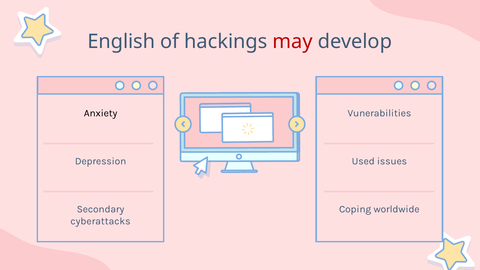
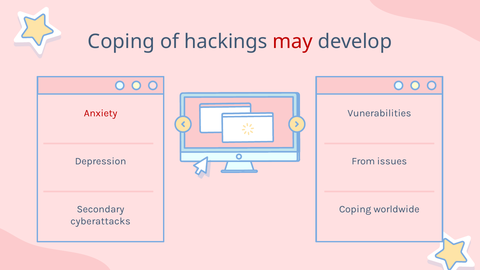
English at (121, 42): English -> Coping
Anxiety colour: black -> red
Used: Used -> From
